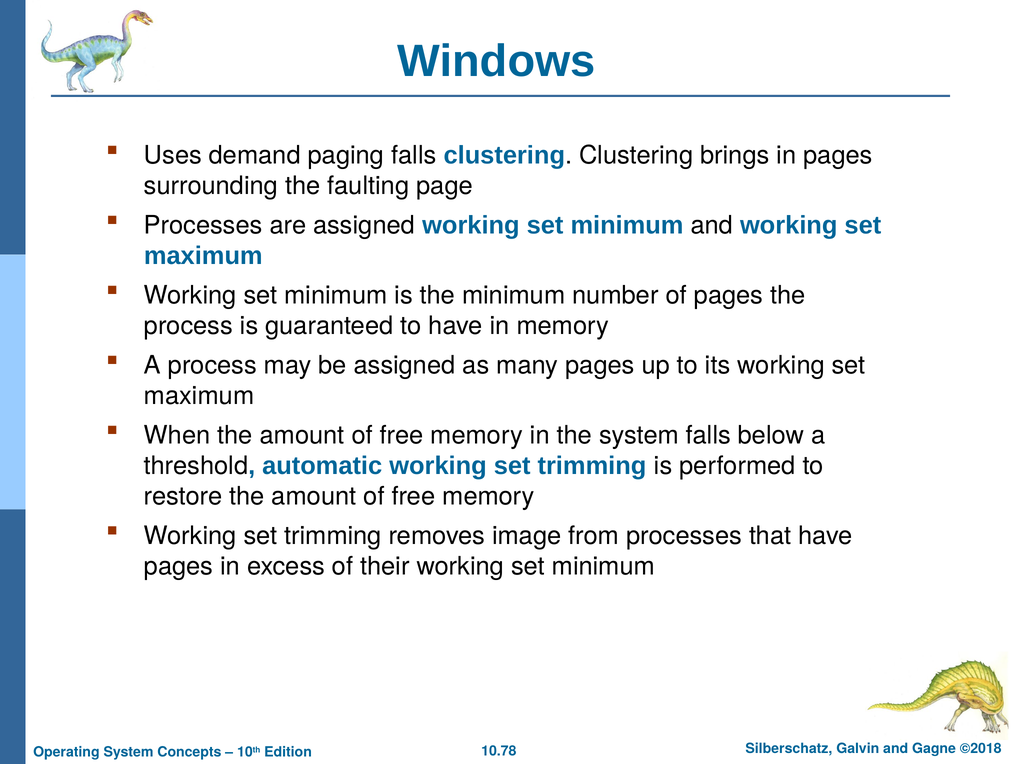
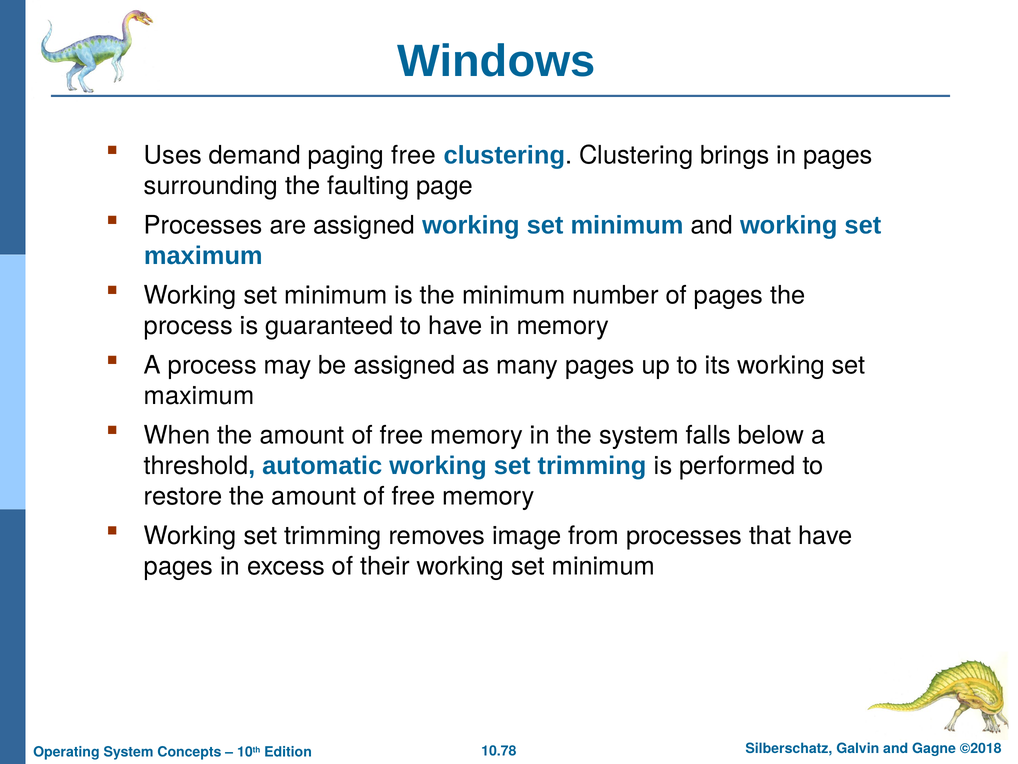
paging falls: falls -> free
